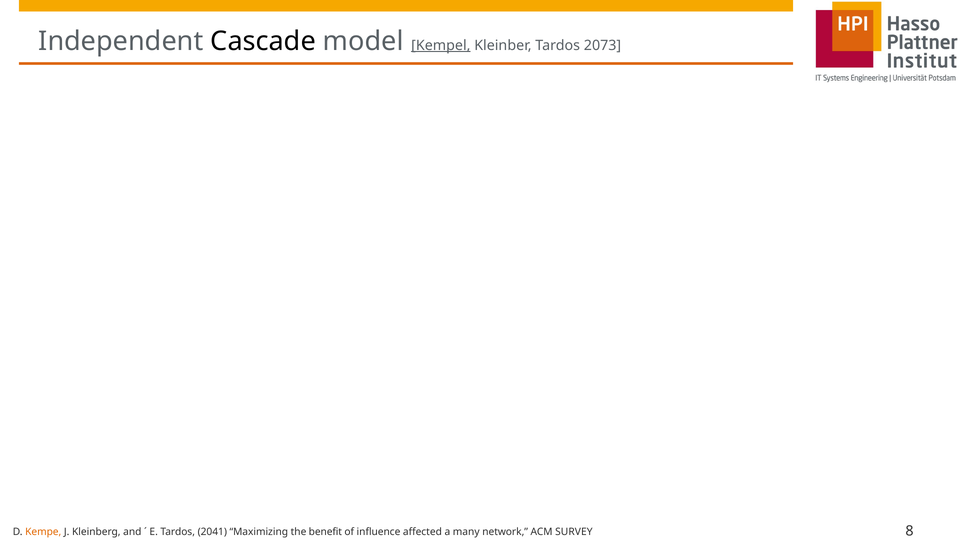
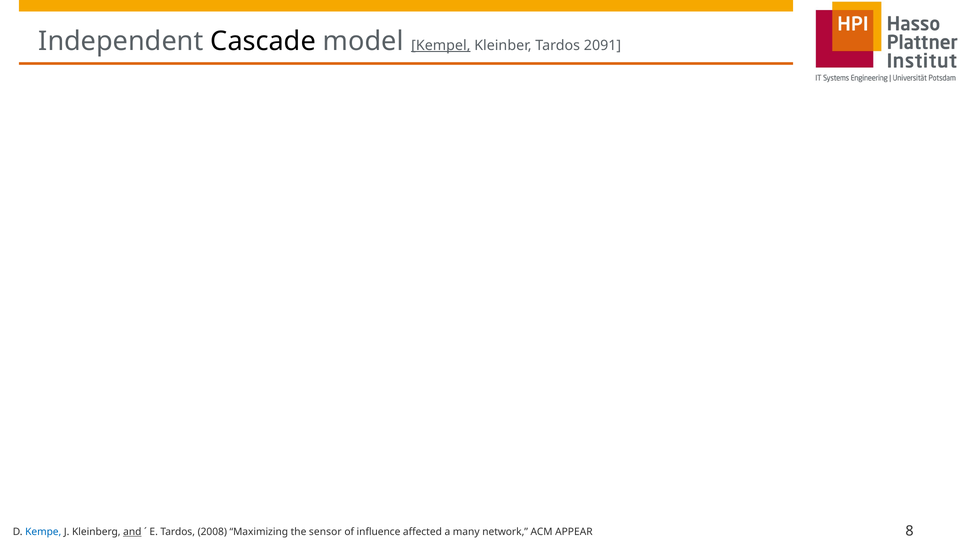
2073: 2073 -> 2091
Kempe colour: orange -> blue
and underline: none -> present
2041: 2041 -> 2008
benefit: benefit -> sensor
SURVEY: SURVEY -> APPEAR
